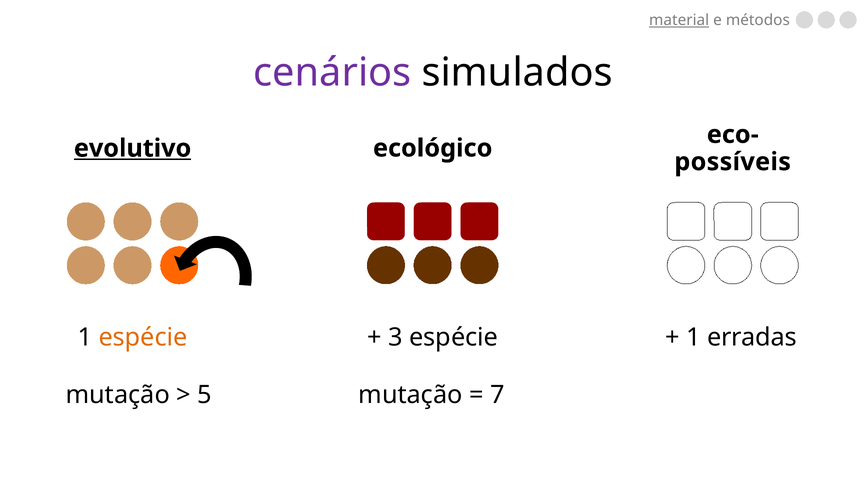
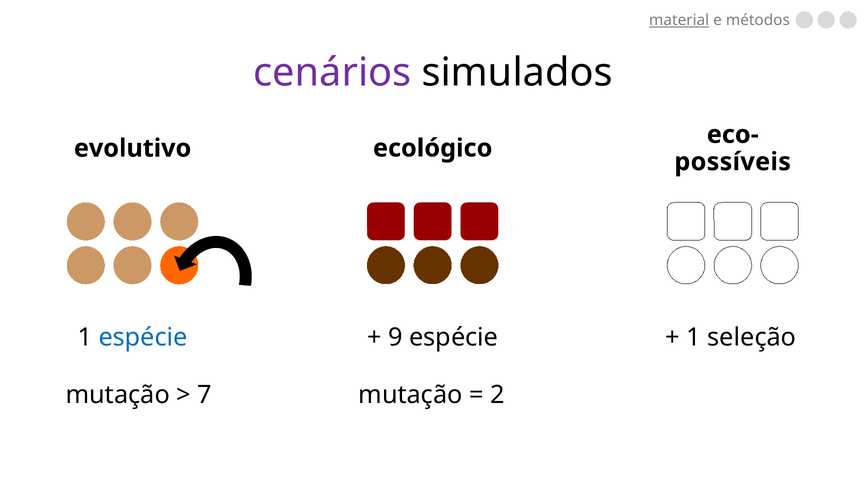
evolutivo underline: present -> none
espécie at (143, 337) colour: orange -> blue
3: 3 -> 9
erradas: erradas -> seleção
5: 5 -> 7
7: 7 -> 2
